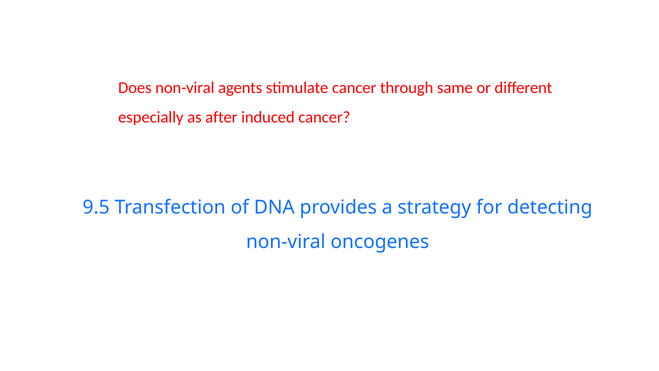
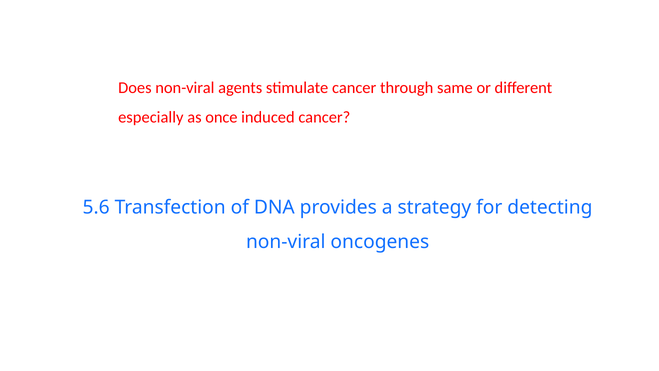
after: after -> once
9.5: 9.5 -> 5.6
